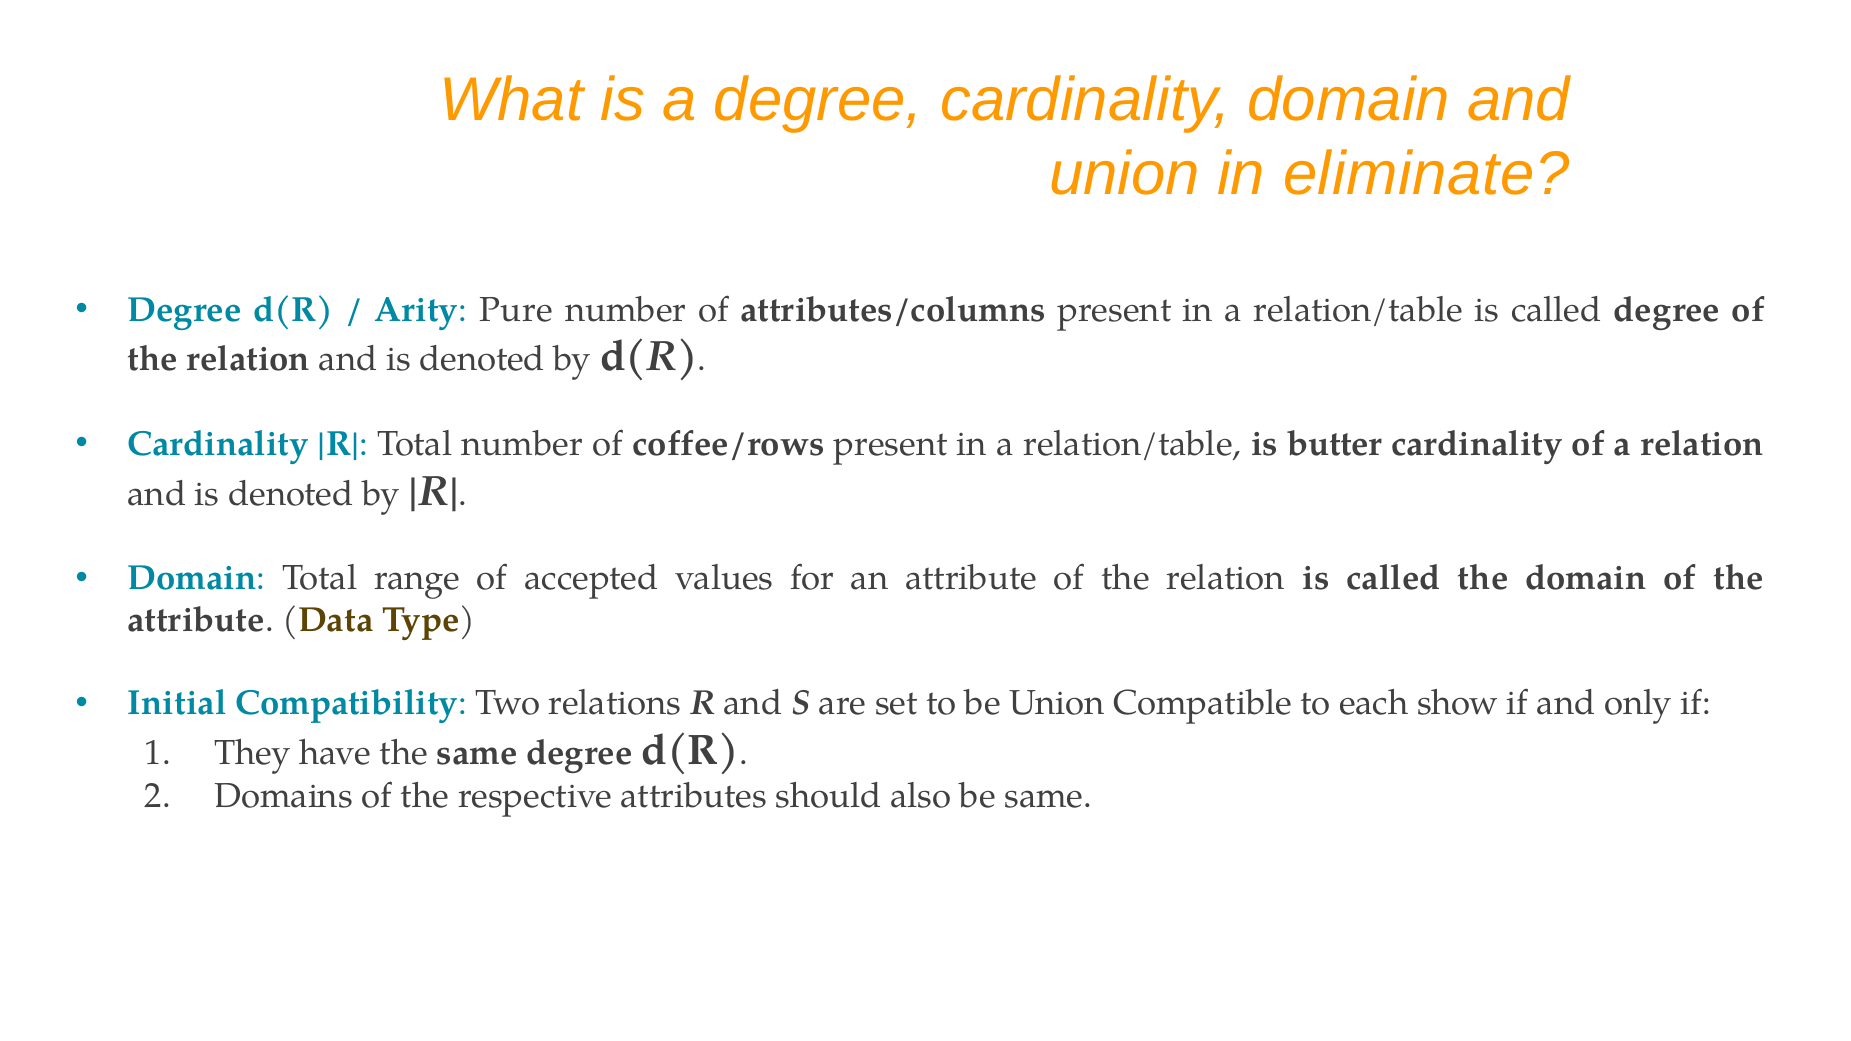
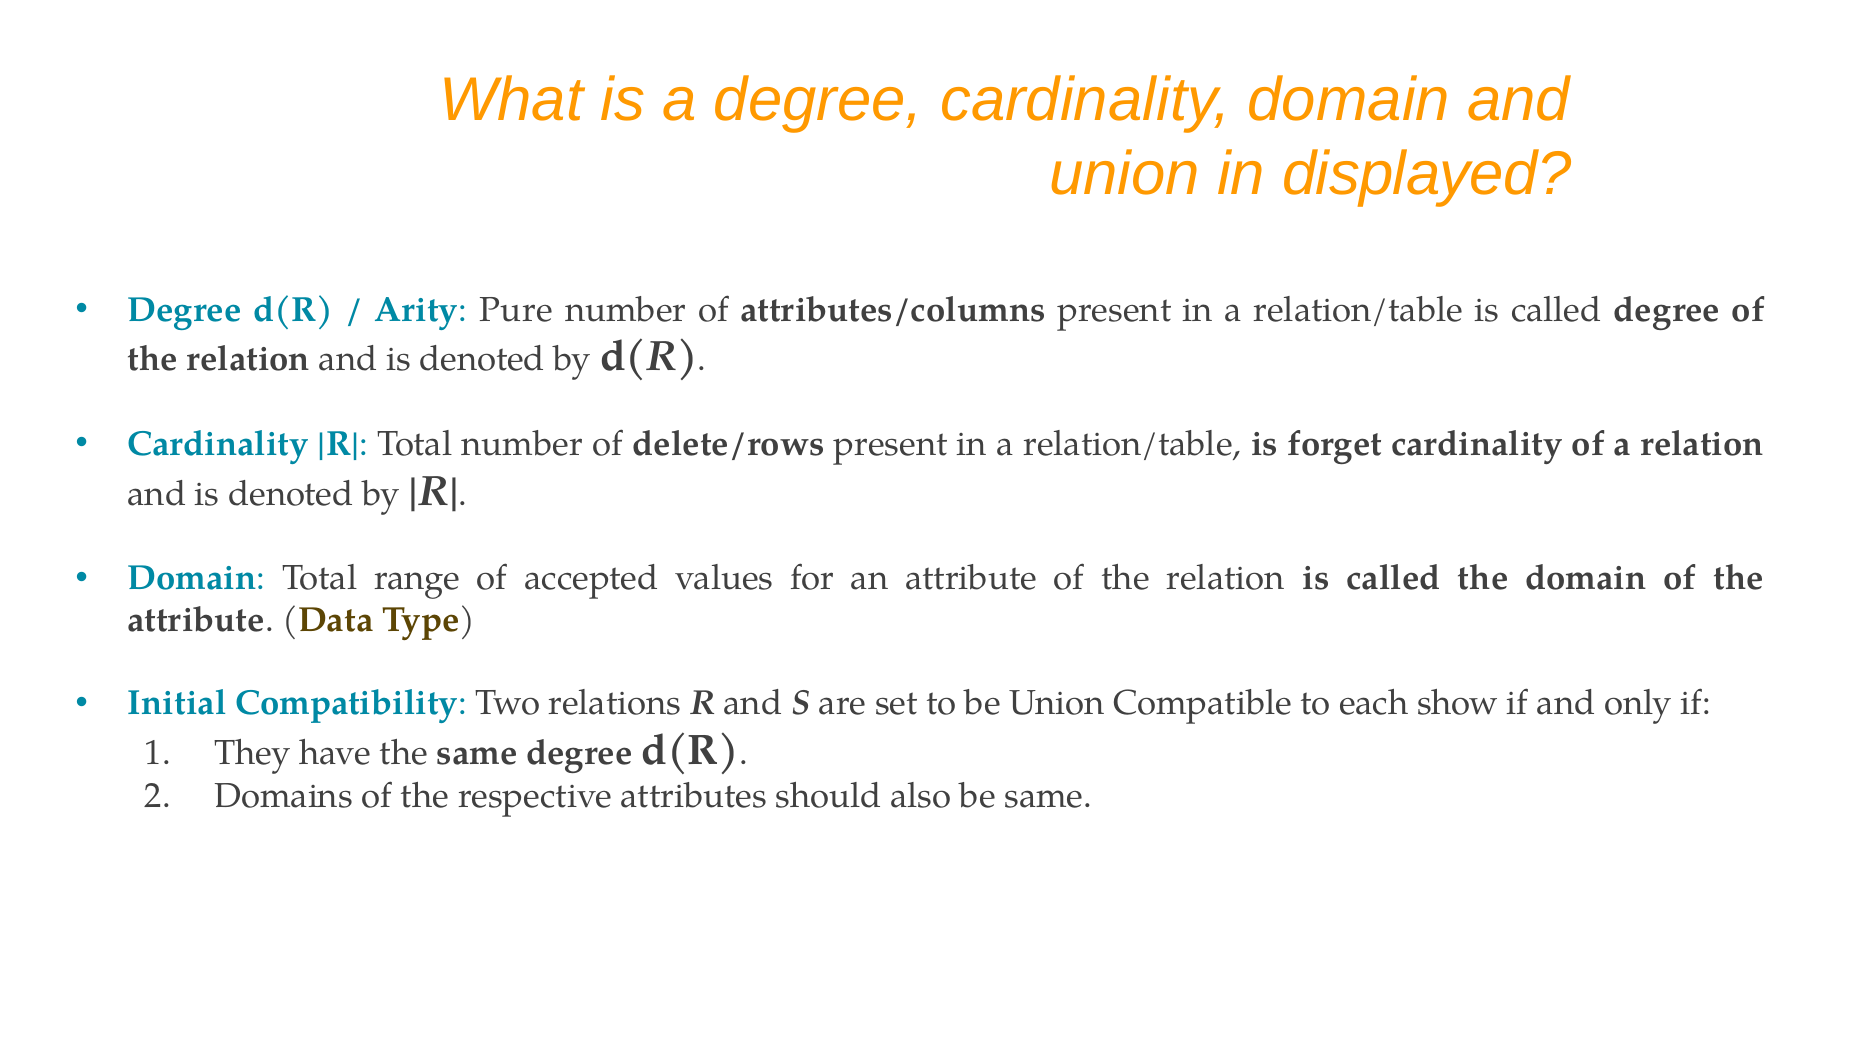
eliminate: eliminate -> displayed
coffee/rows: coffee/rows -> delete/rows
butter: butter -> forget
